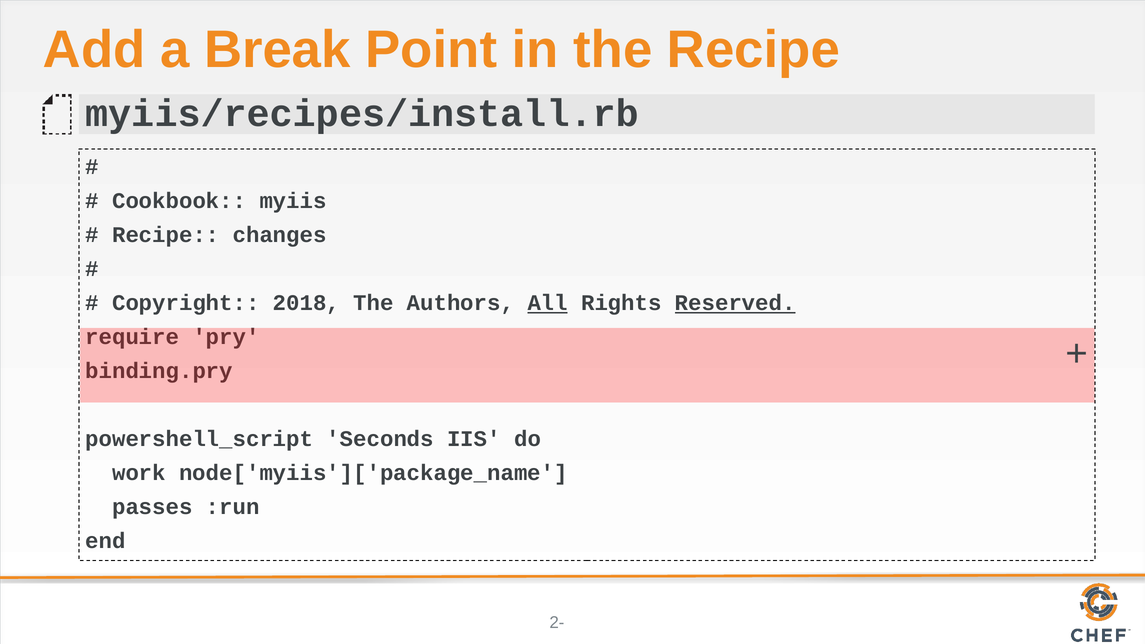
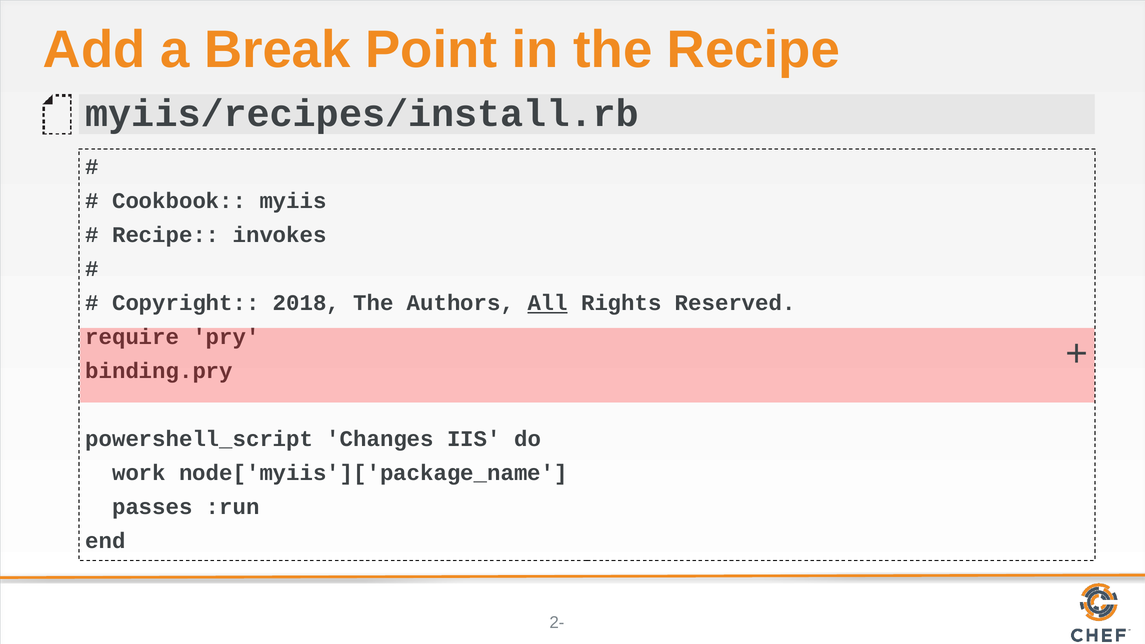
changes: changes -> invokes
Reserved underline: present -> none
Seconds: Seconds -> Changes
